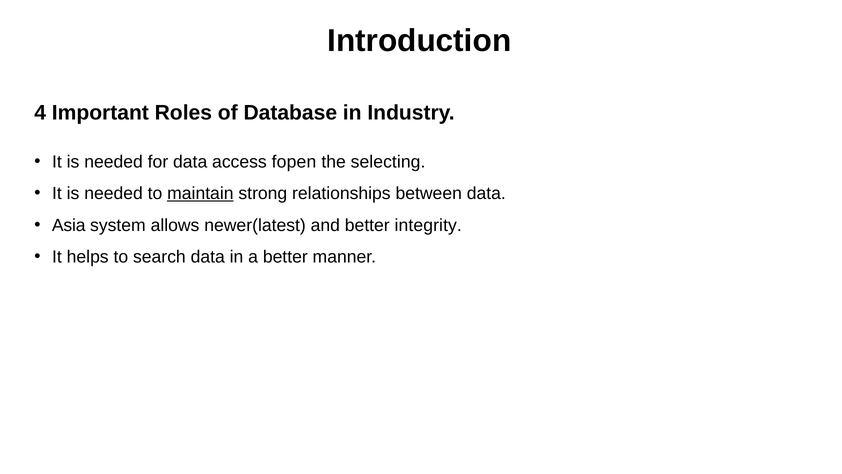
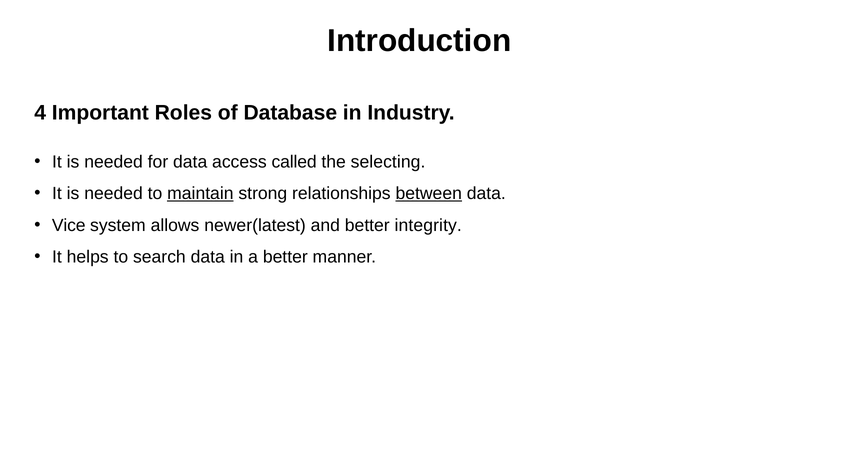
fopen: fopen -> called
between underline: none -> present
Asia: Asia -> Vice
